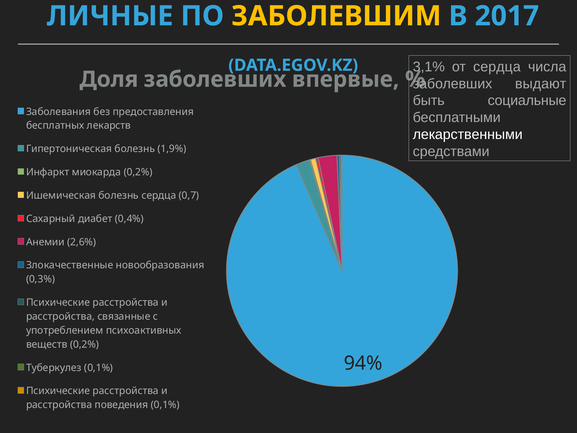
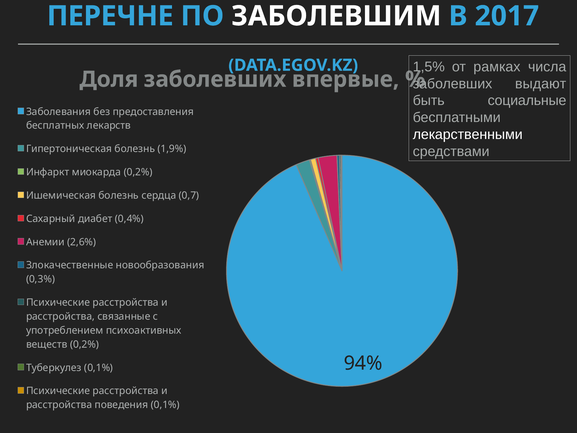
ЛИЧНЫЕ: ЛИЧНЫЕ -> ПЕРЕЧНЕ
ЗАБОЛЕВШИМ colour: yellow -> white
3,1%: 3,1% -> 1,5%
от сердца: сердца -> рамках
